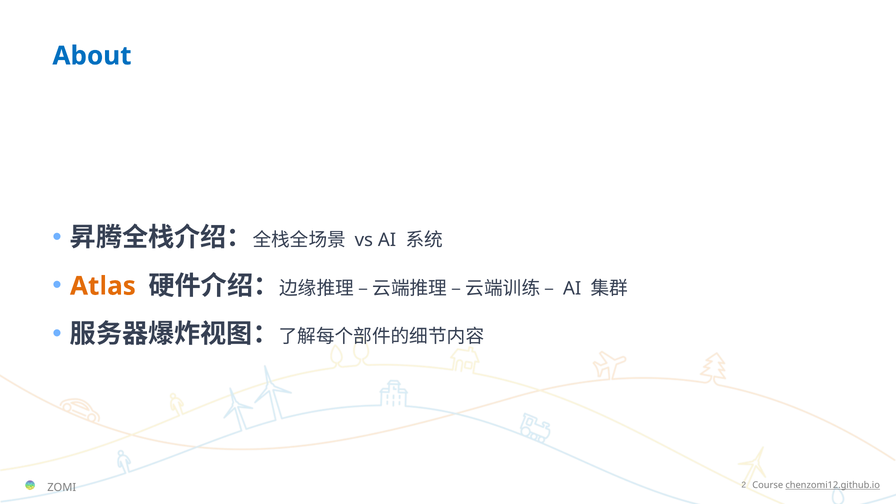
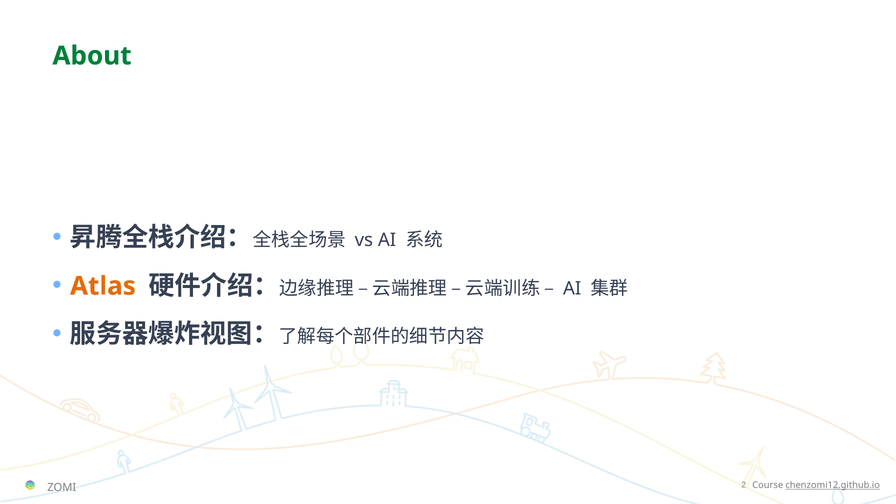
About colour: blue -> green
